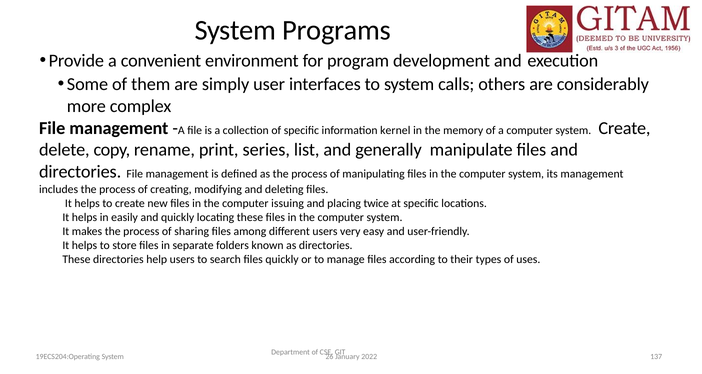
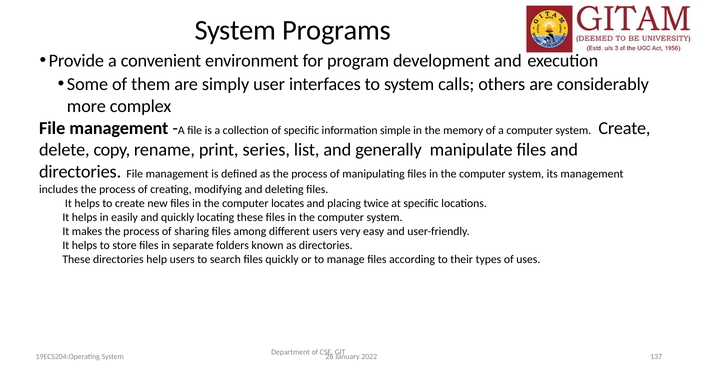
kernel: kernel -> simple
issuing: issuing -> locates
